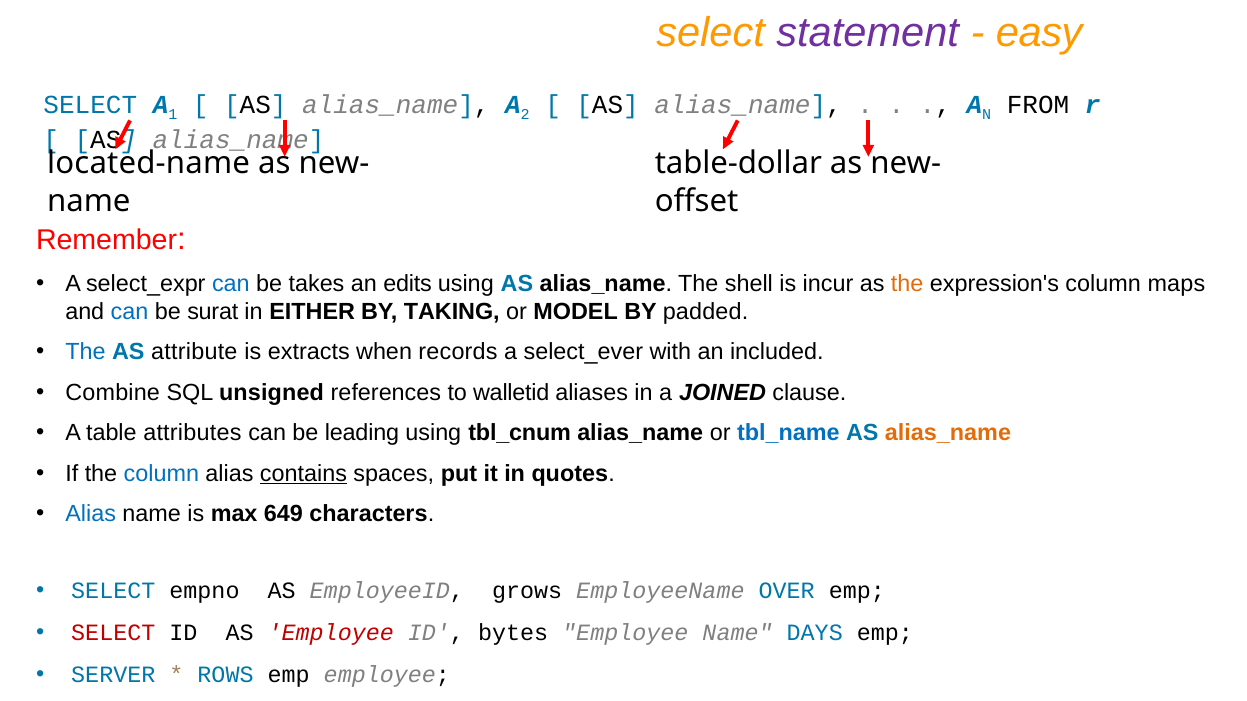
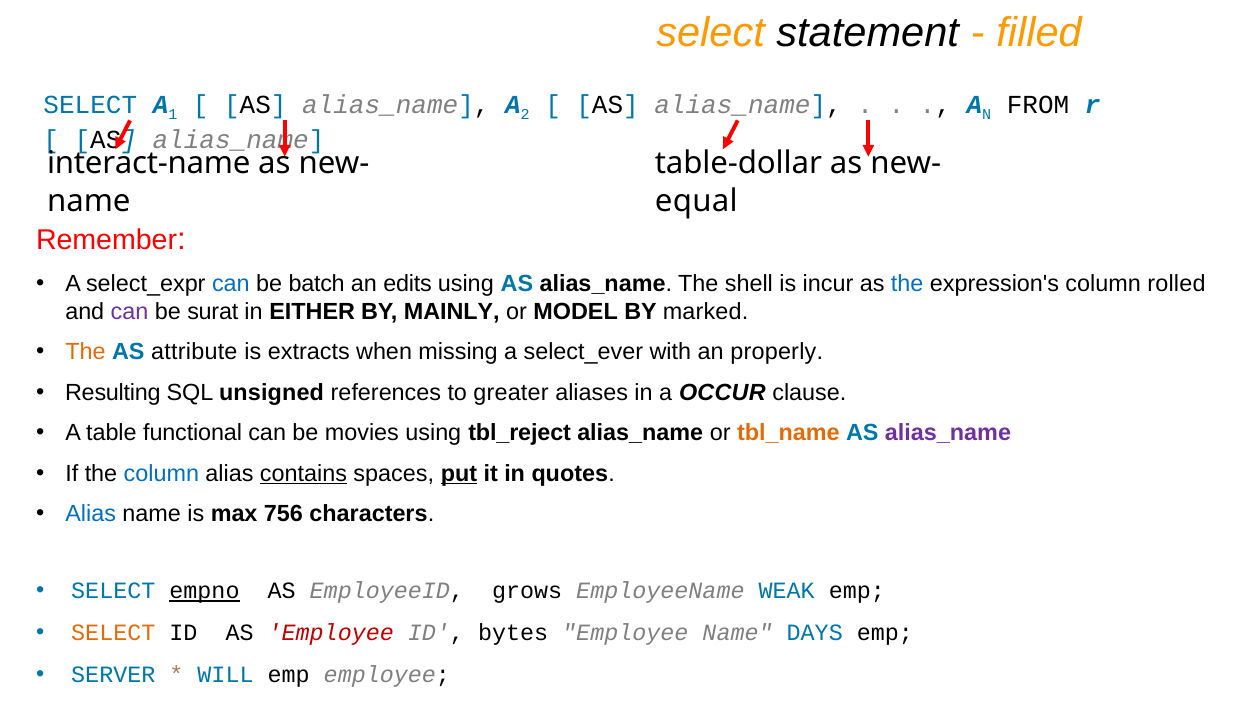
statement colour: purple -> black
easy: easy -> filled
located-name: located-name -> interact-name
offset: offset -> equal
takes: takes -> batch
the at (907, 284) colour: orange -> blue
maps: maps -> rolled
can at (130, 312) colour: blue -> purple
TAKING: TAKING -> MAINLY
padded: padded -> marked
The at (85, 352) colour: blue -> orange
records: records -> missing
included: included -> properly
Combine: Combine -> Resulting
walletid: walletid -> greater
JOINED: JOINED -> OCCUR
attributes: attributes -> functional
leading: leading -> movies
tbl_cnum: tbl_cnum -> tbl_reject
tbl_name colour: blue -> orange
alias_name at (948, 433) colour: orange -> purple
put underline: none -> present
649: 649 -> 756
empno underline: none -> present
OVER: OVER -> WEAK
SELECT at (113, 633) colour: red -> orange
ROWS: ROWS -> WILL
